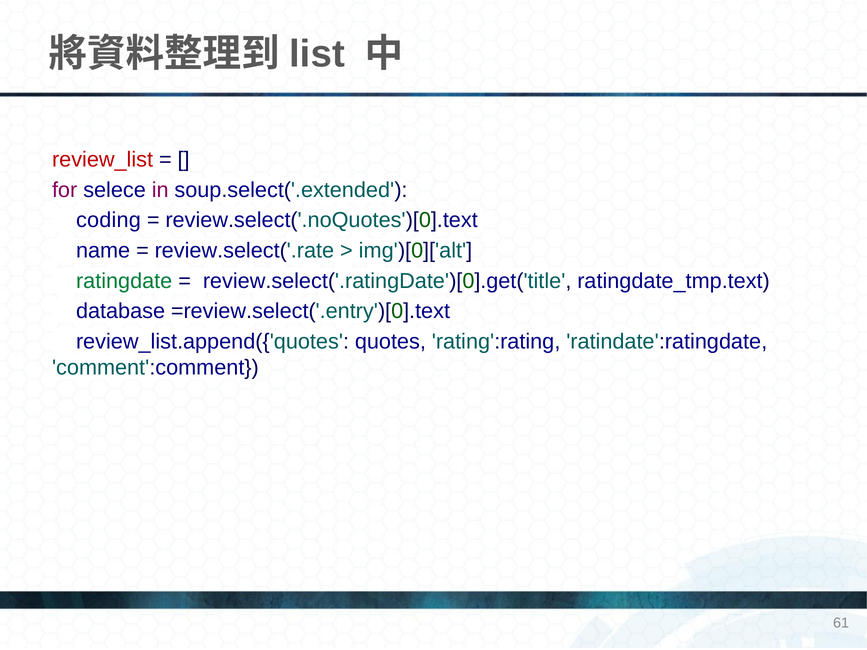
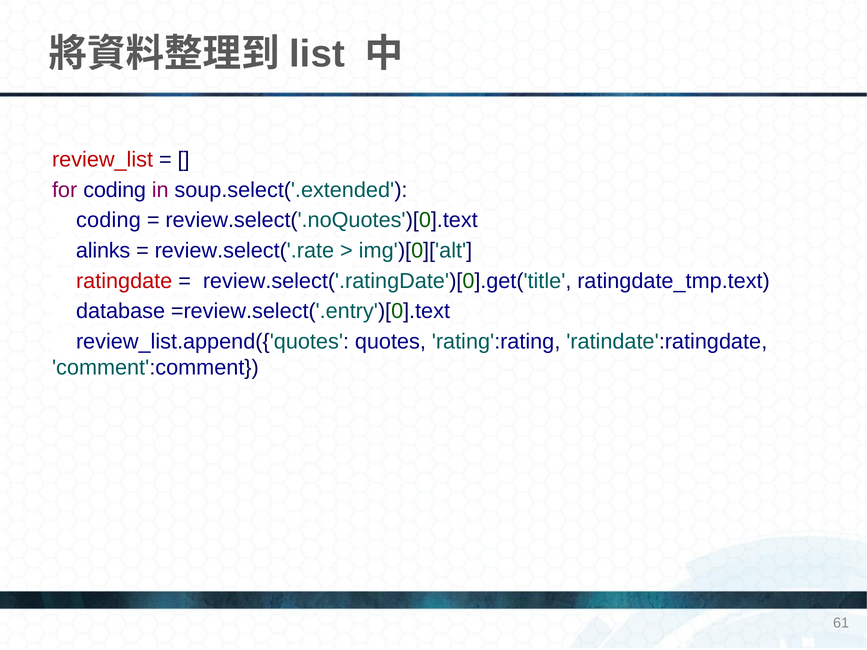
for selece: selece -> coding
name: name -> alinks
ratingdate colour: green -> red
